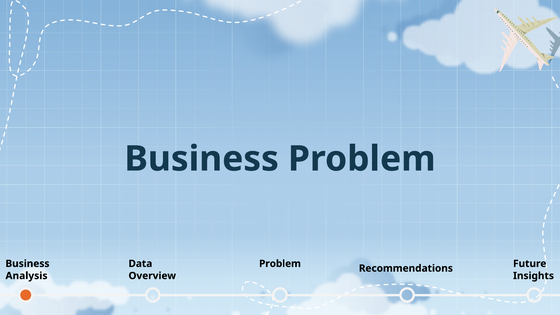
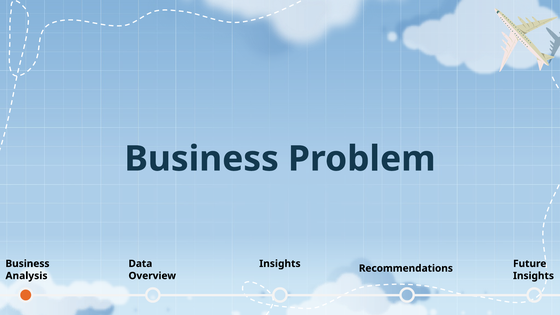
Problem at (280, 264): Problem -> Insights
